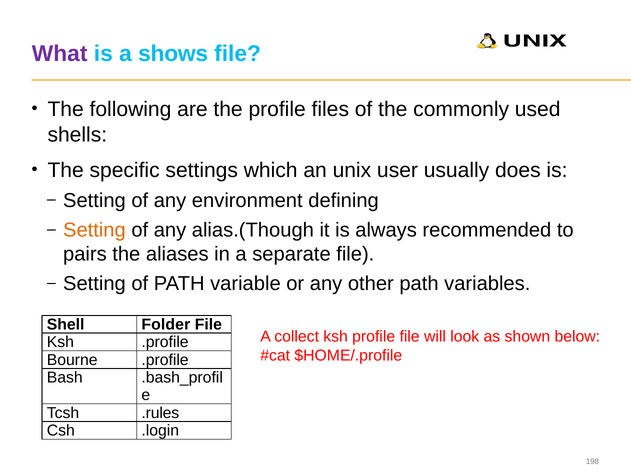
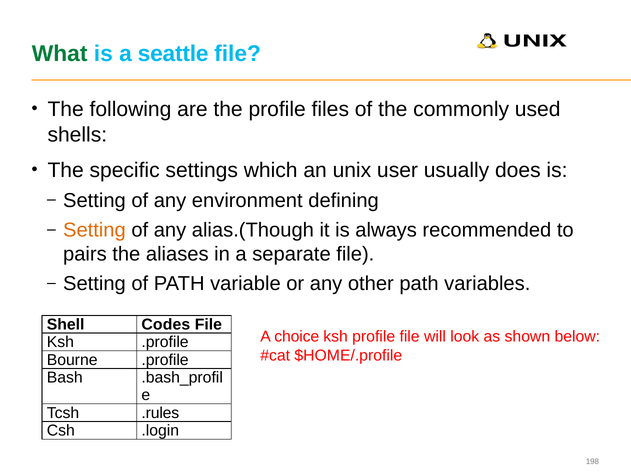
What colour: purple -> green
shows: shows -> seattle
Folder: Folder -> Codes
collect: collect -> choice
